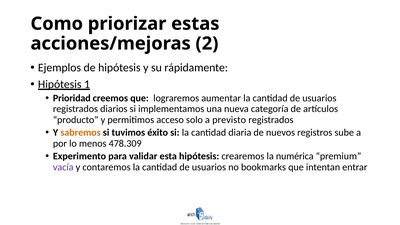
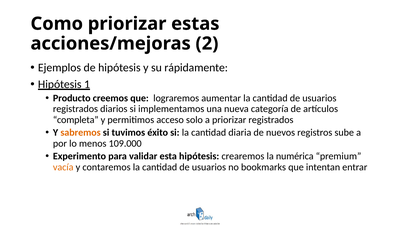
Prioridad: Prioridad -> Producto
producto: producto -> completa
a previsto: previsto -> priorizar
478.309: 478.309 -> 109.000
vacía colour: purple -> orange
